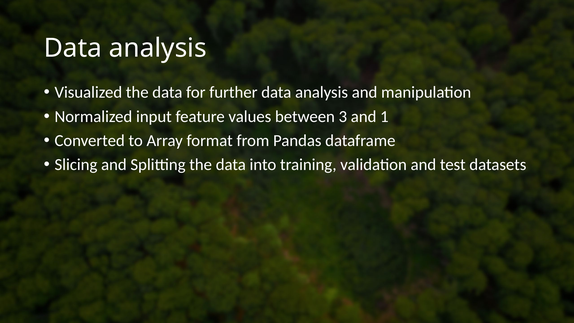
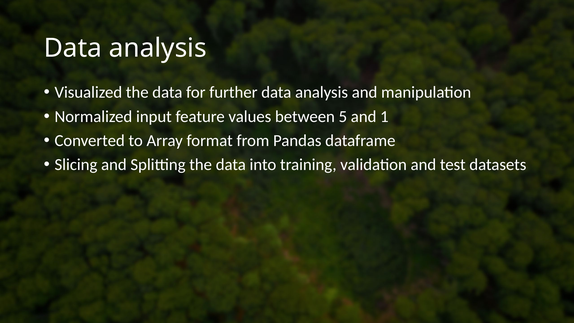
3: 3 -> 5
